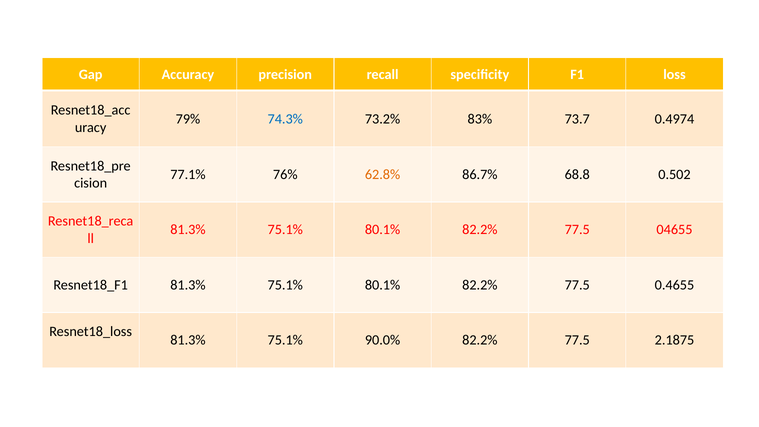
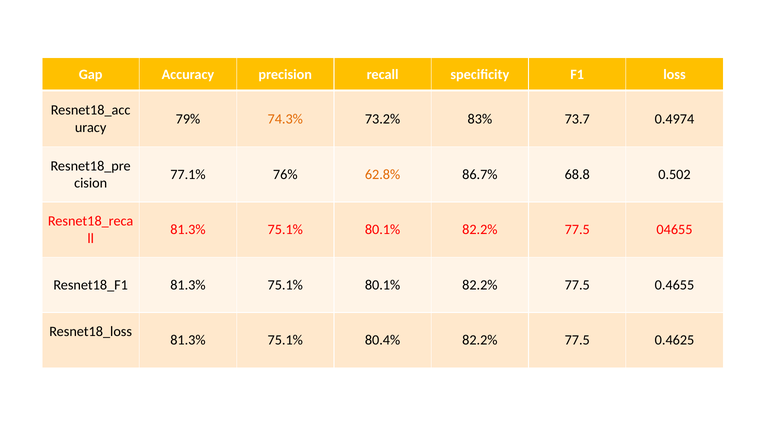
74.3% colour: blue -> orange
90.0%: 90.0% -> 80.4%
2.1875: 2.1875 -> 0.4625
